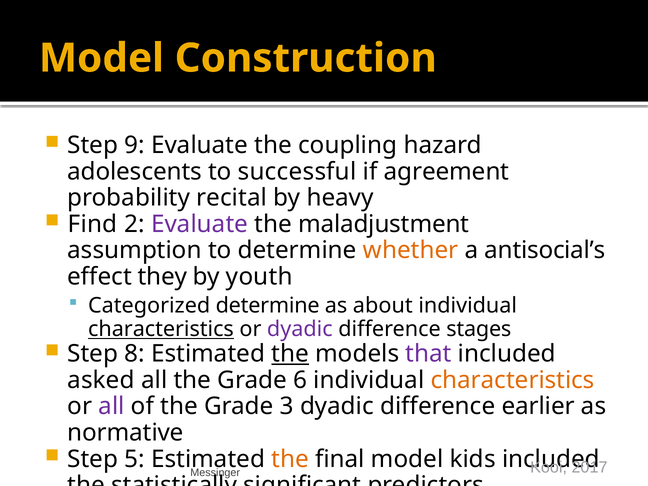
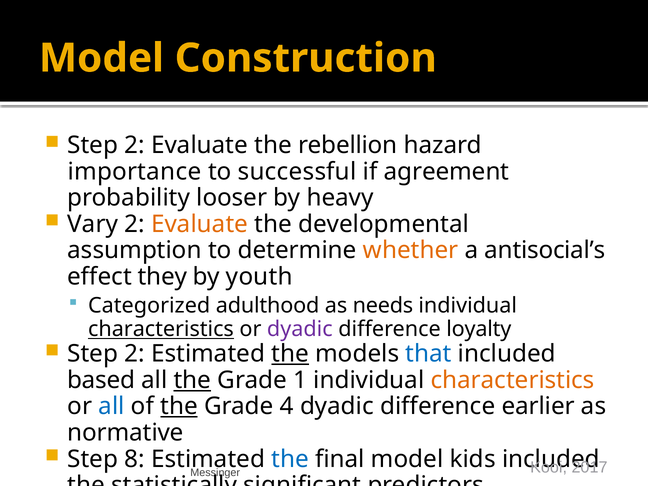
9 at (135, 145): 9 -> 2
coupling: coupling -> rebellion
adolescents: adolescents -> importance
recital: recital -> looser
Find: Find -> Vary
Evaluate at (200, 224) colour: purple -> orange
maladjustment: maladjustment -> developmental
Categorized determine: determine -> adulthood
about: about -> needs
stages: stages -> loyalty
8 at (135, 354): 8 -> 2
that colour: purple -> blue
asked: asked -> based
the at (192, 380) underline: none -> present
6: 6 -> 1
all at (111, 406) colour: purple -> blue
the at (179, 406) underline: none -> present
3: 3 -> 4
5: 5 -> 8
the at (290, 459) colour: orange -> blue
